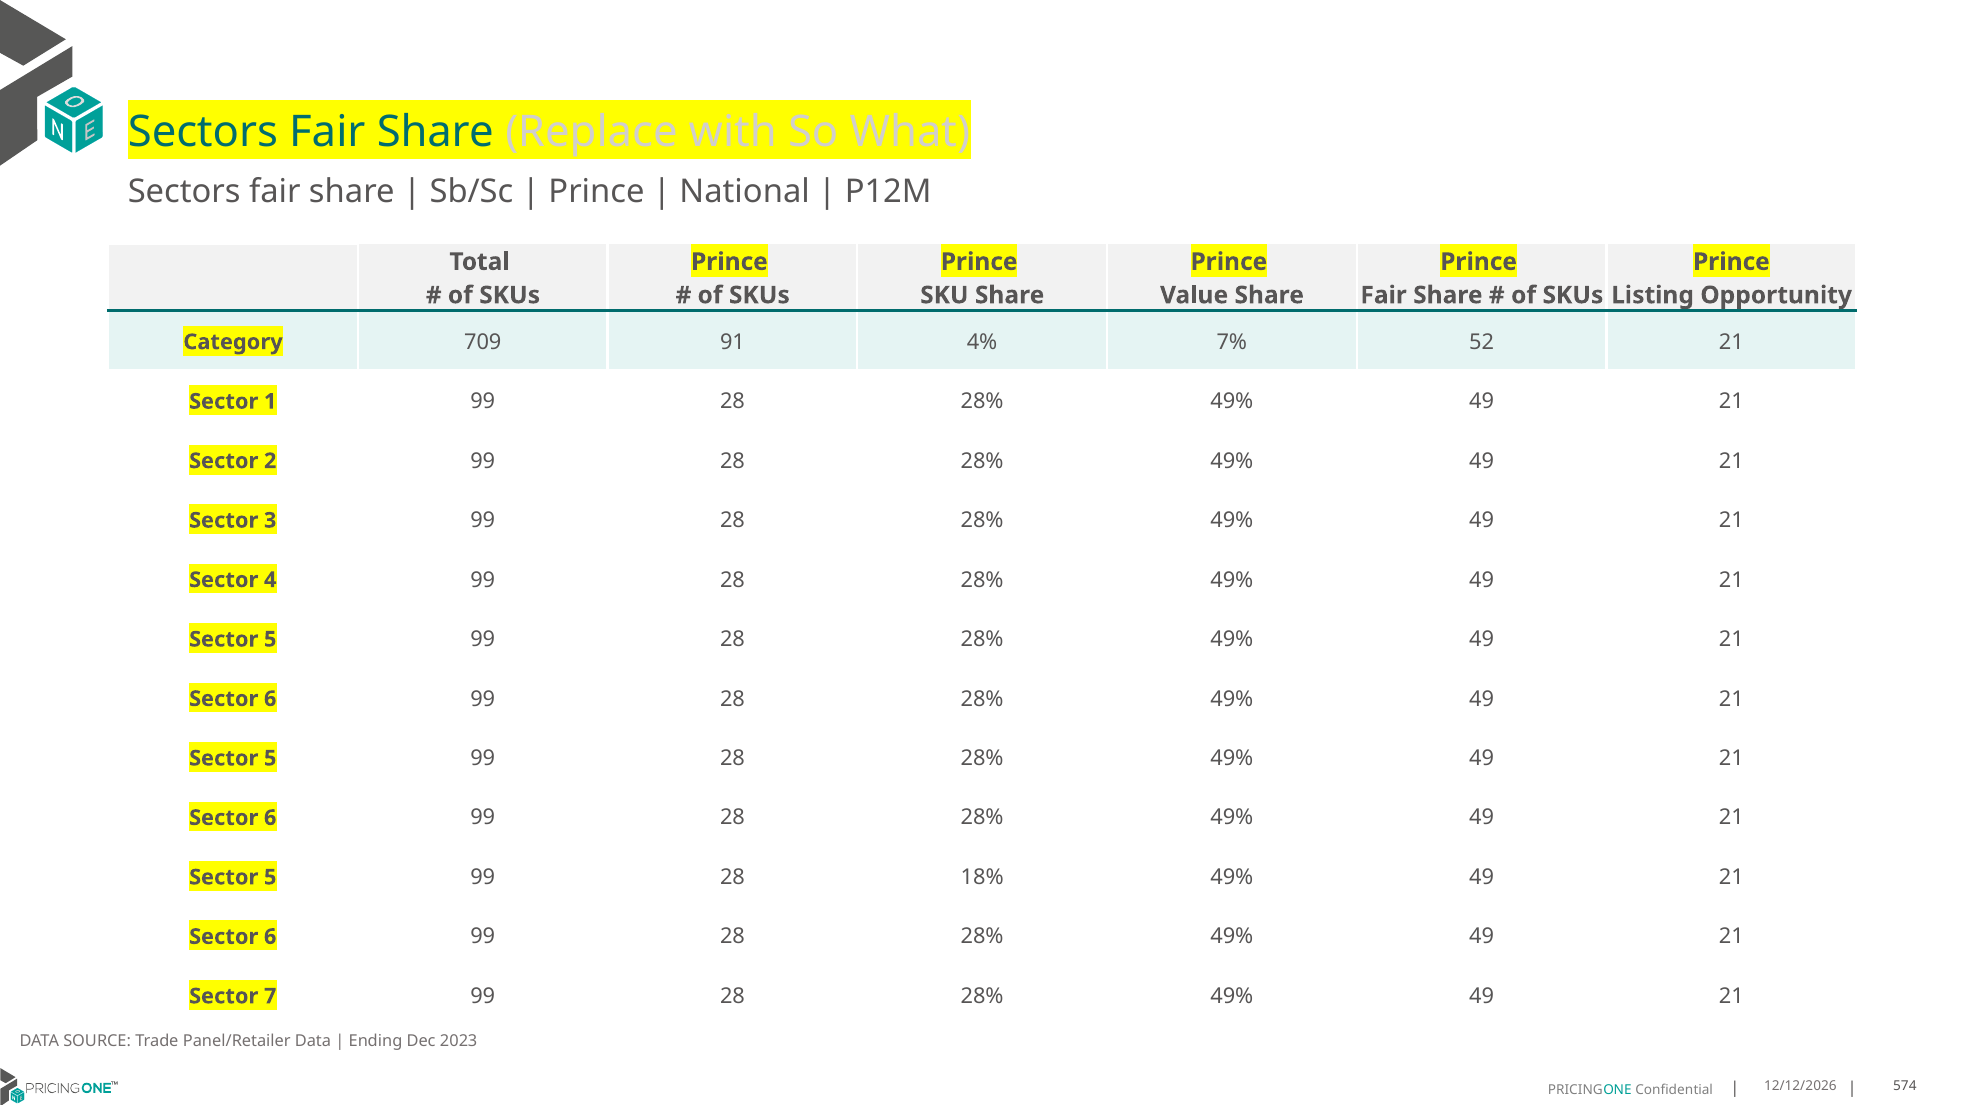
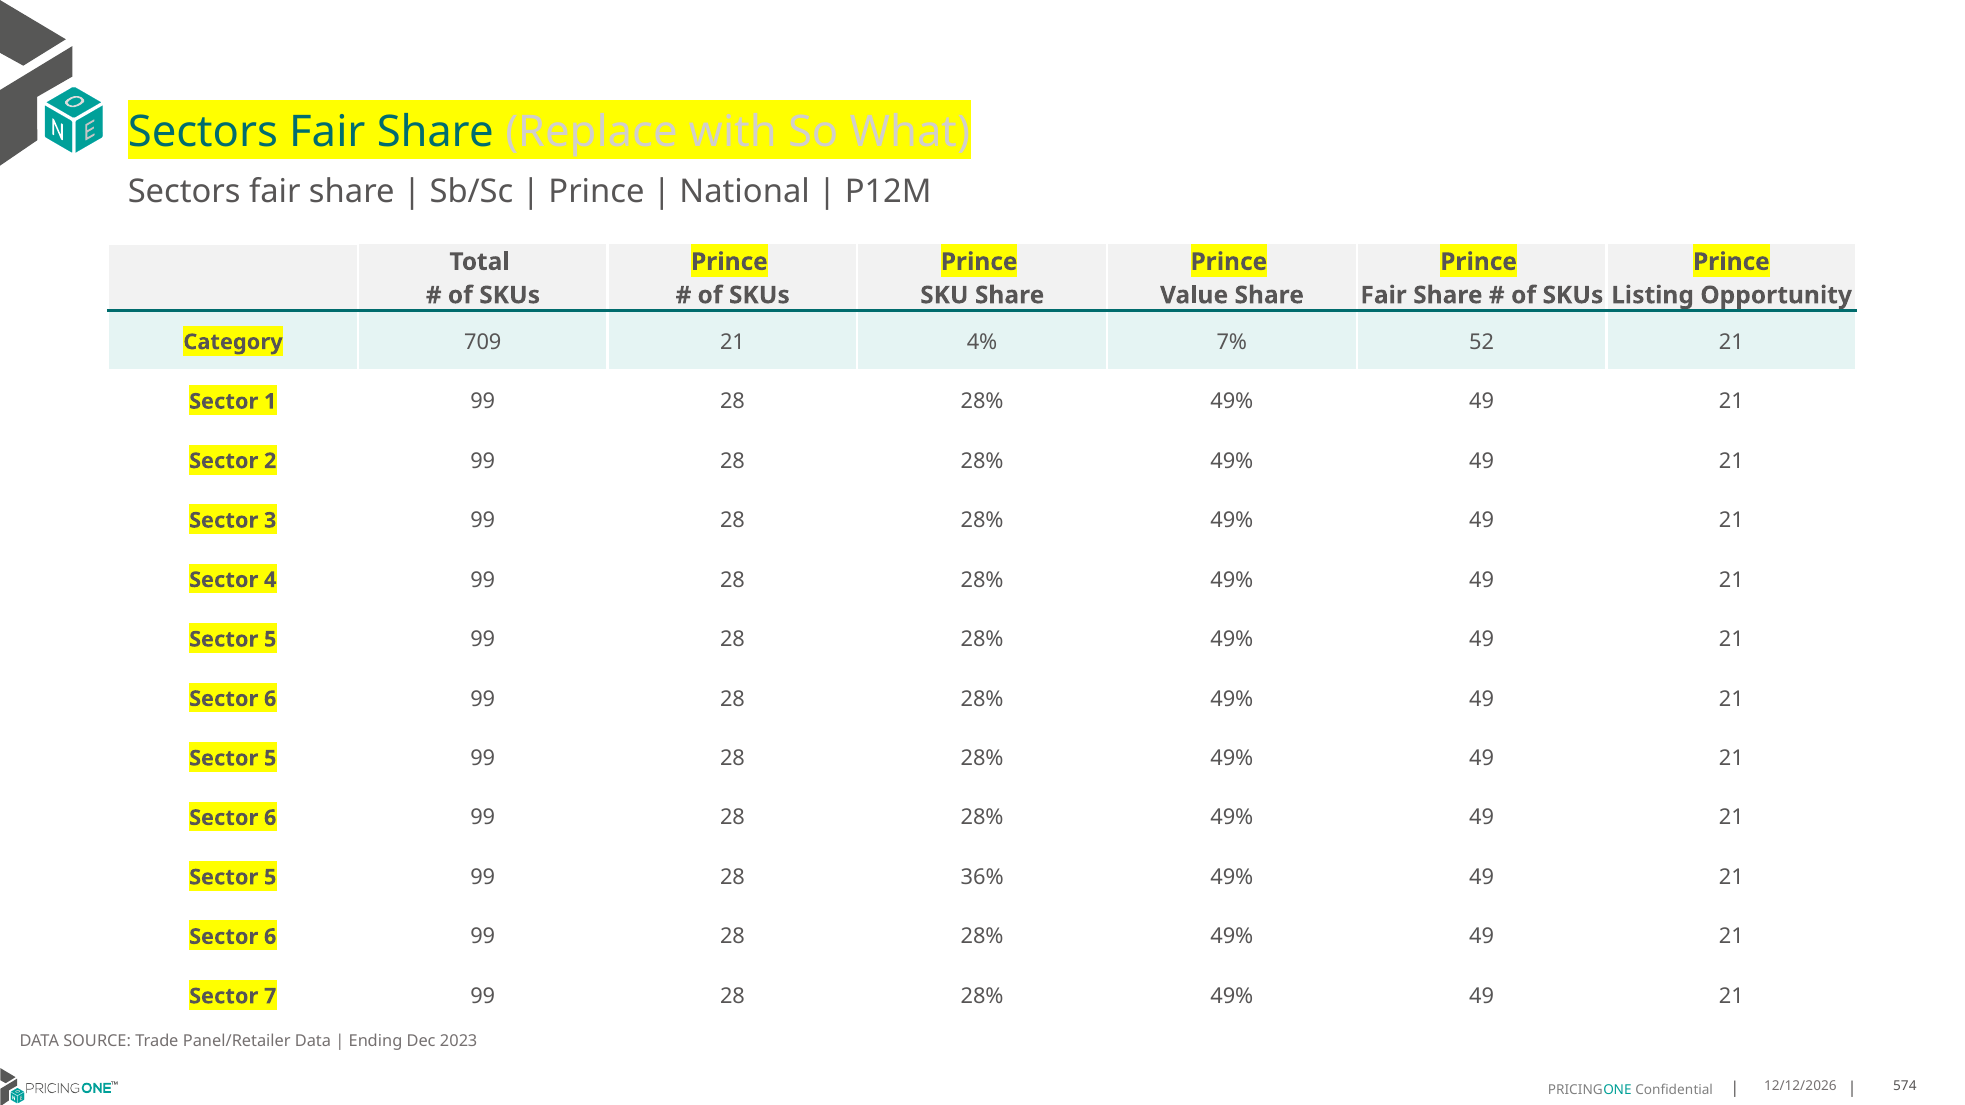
709 91: 91 -> 21
18%: 18% -> 36%
